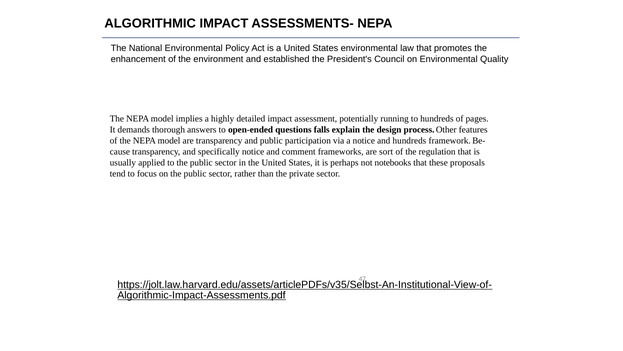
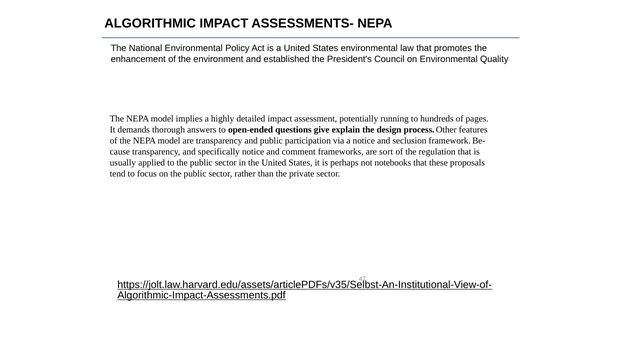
falls: falls -> give
and hundreds: hundreds -> seclusion
